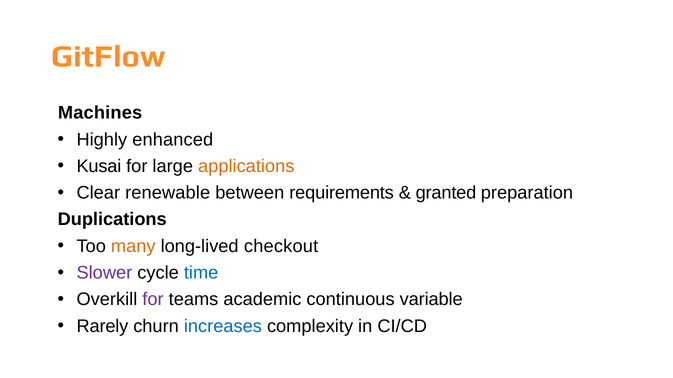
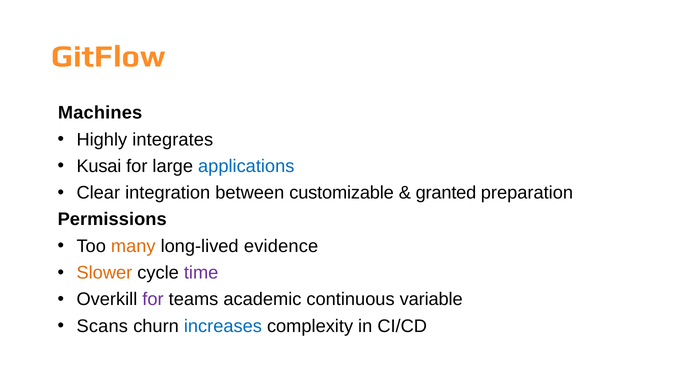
enhanced: enhanced -> integrates
applications colour: orange -> blue
renewable: renewable -> integration
requirements: requirements -> customizable
Duplications: Duplications -> Permissions
checkout: checkout -> evidence
Slower colour: purple -> orange
time colour: blue -> purple
Rarely: Rarely -> Scans
